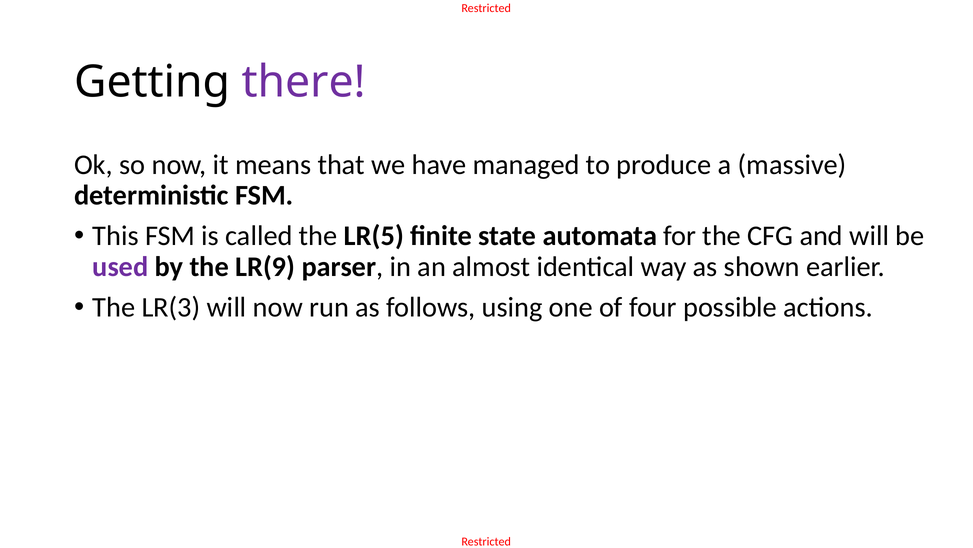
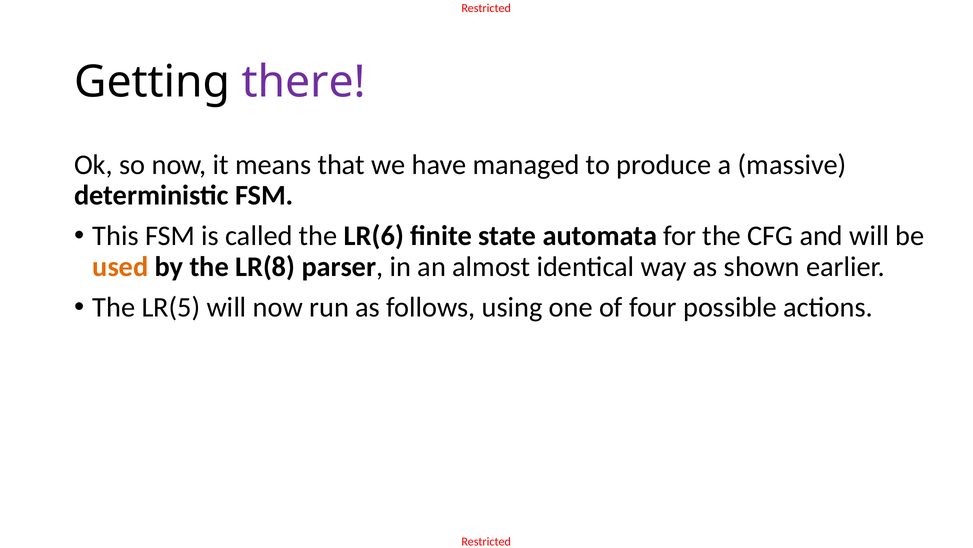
LR(5: LR(5 -> LR(6
used colour: purple -> orange
LR(9: LR(9 -> LR(8
LR(3: LR(3 -> LR(5
